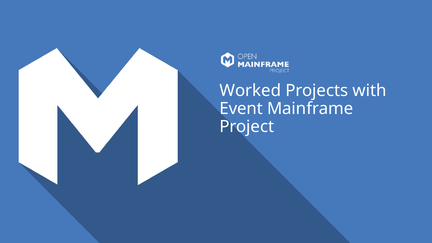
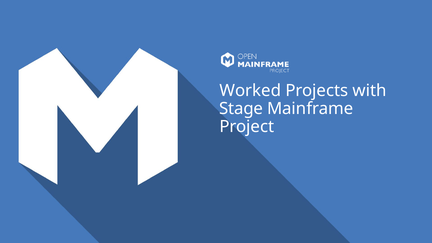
Event: Event -> Stage
